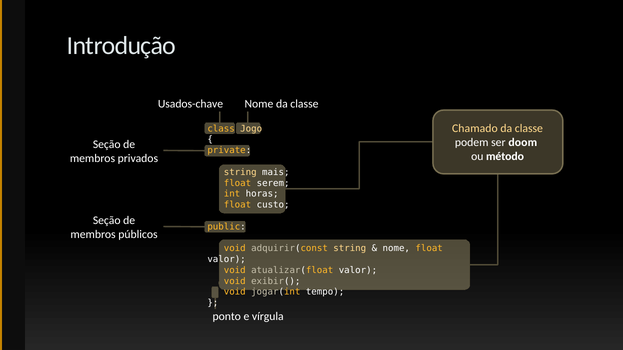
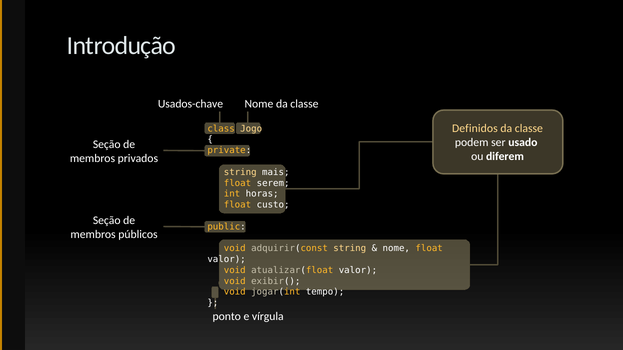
Chamado: Chamado -> Definidos
doom: doom -> usado
método: método -> diferem
